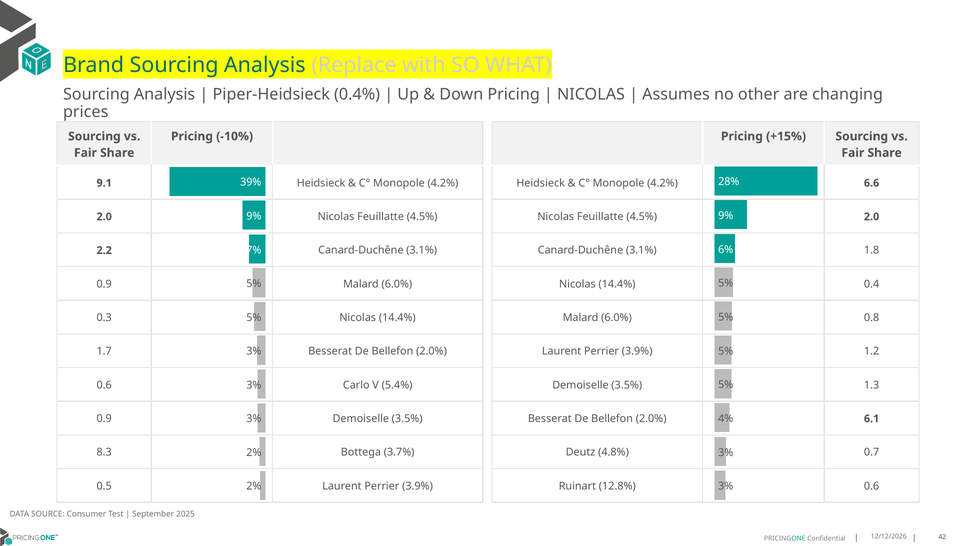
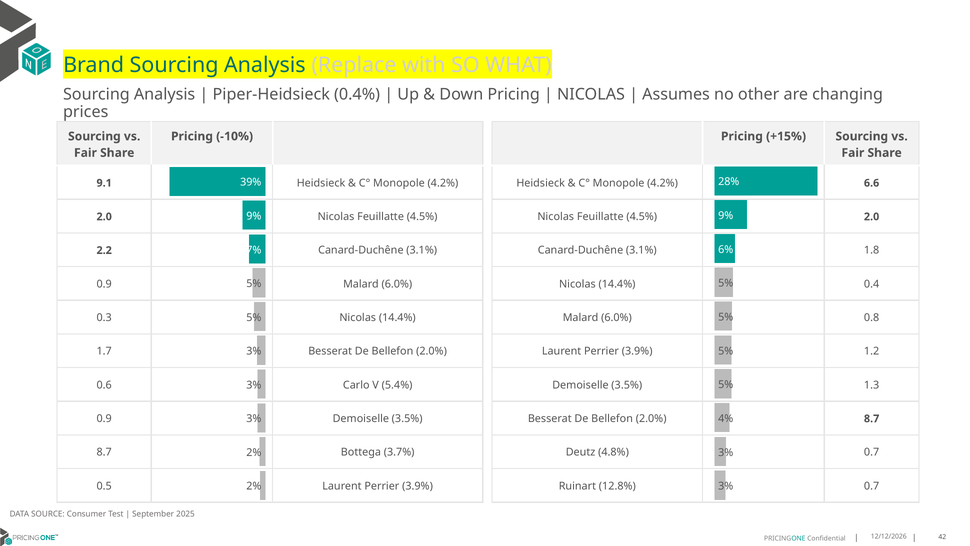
2.0% 6.1: 6.1 -> 8.7
8.3 at (104, 452): 8.3 -> 8.7
12.8% 0.6: 0.6 -> 0.7
